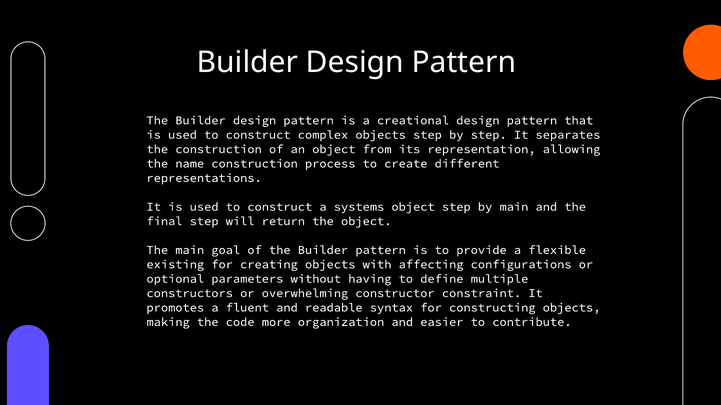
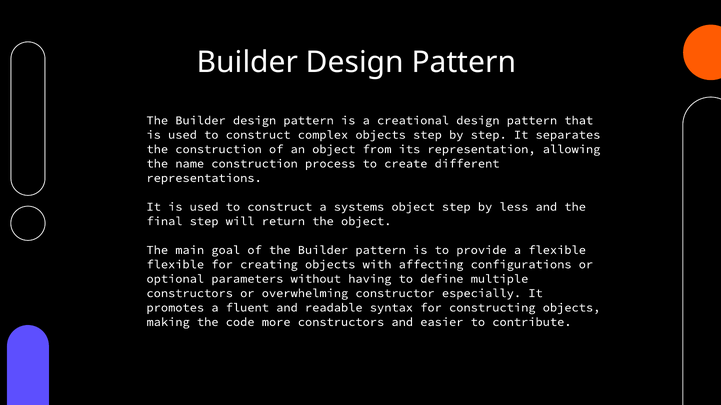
by main: main -> less
existing at (175, 265): existing -> flexible
constraint: constraint -> especially
more organization: organization -> constructors
